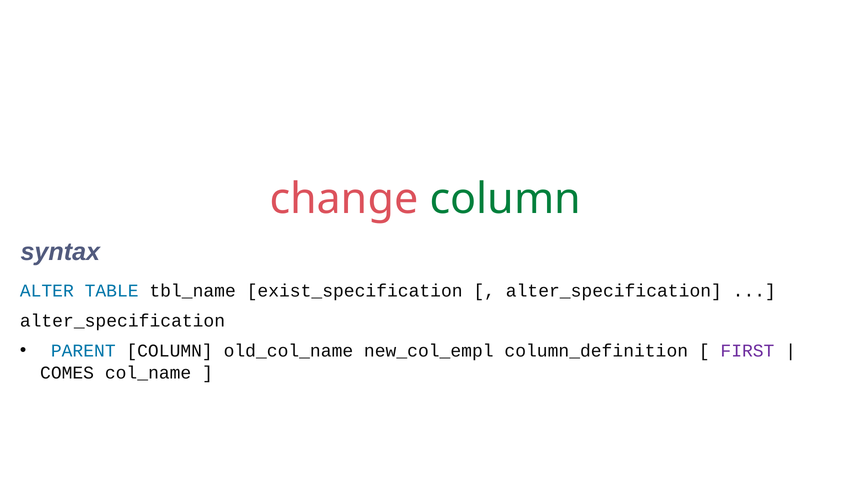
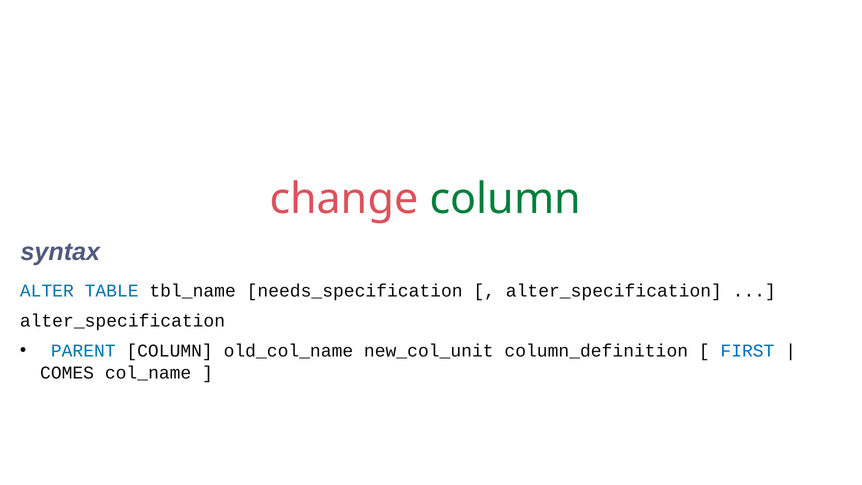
exist_specification: exist_specification -> needs_specification
new_col_empl: new_col_empl -> new_col_unit
FIRST colour: purple -> blue
